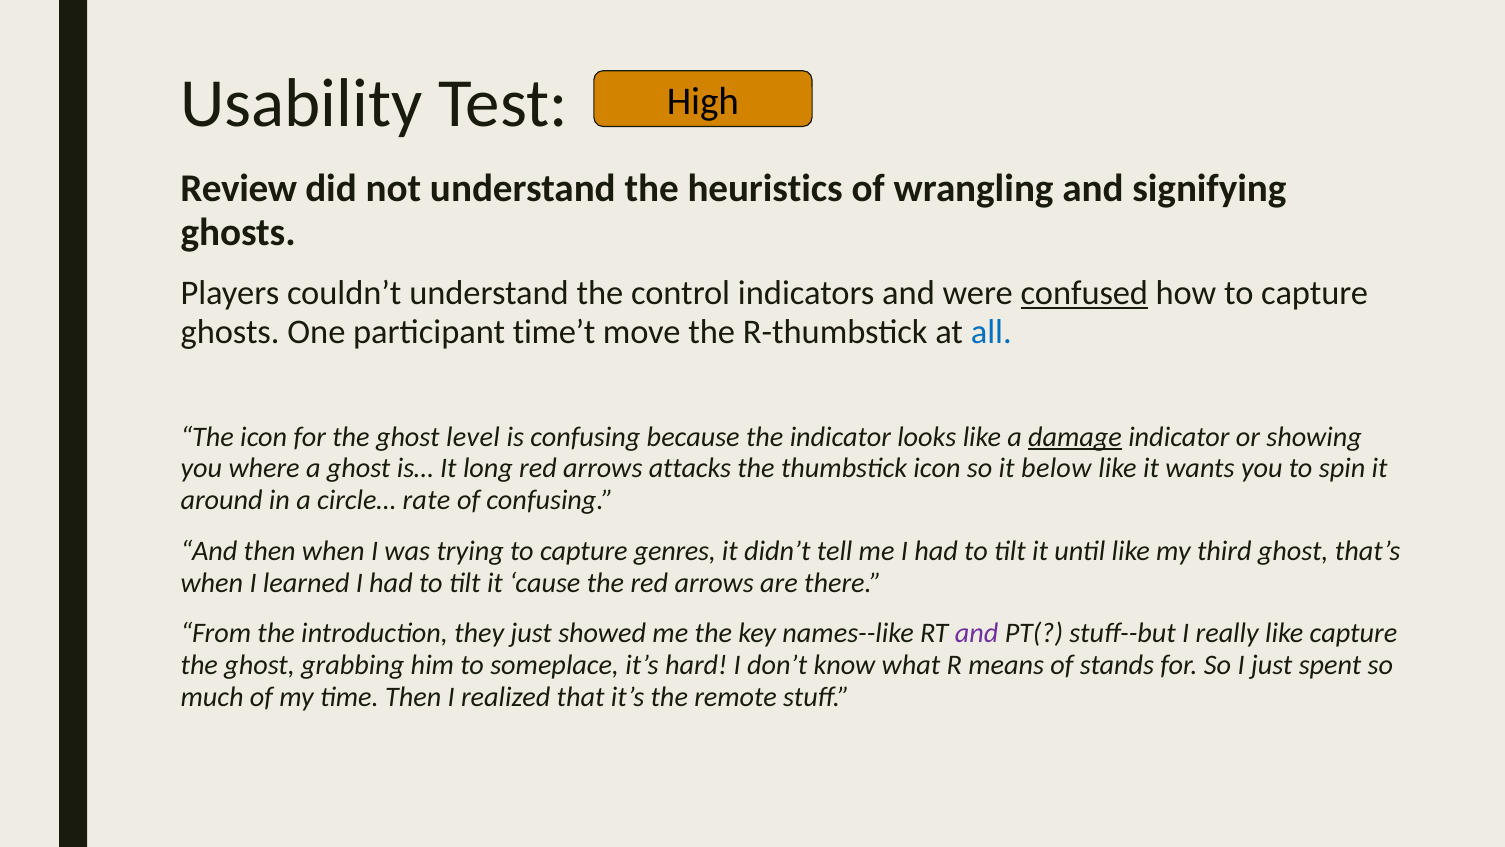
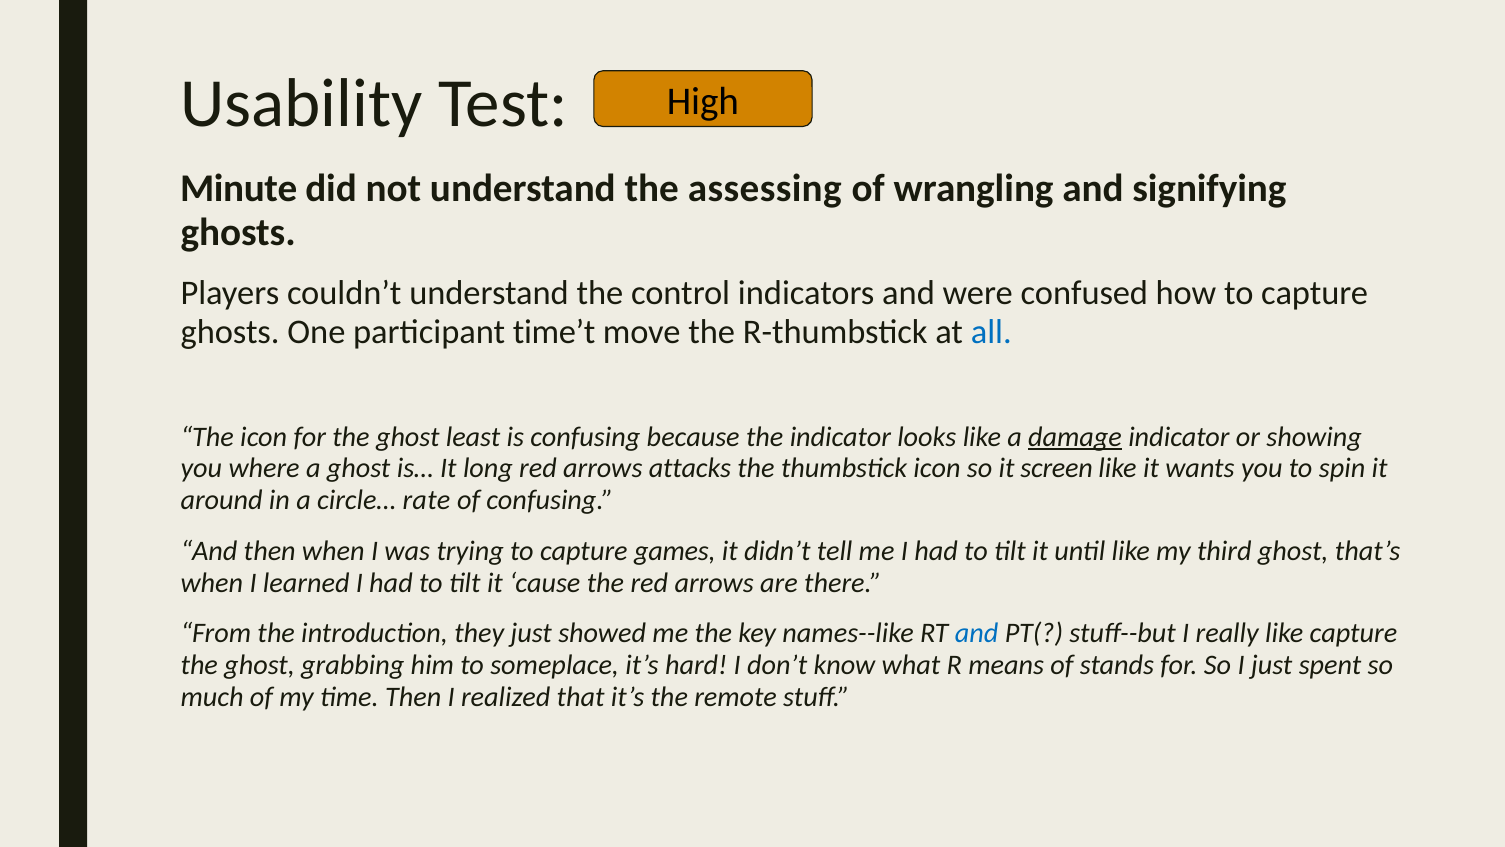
Review: Review -> Minute
heuristics: heuristics -> assessing
confused underline: present -> none
level: level -> least
below: below -> screen
genres: genres -> games
and at (977, 633) colour: purple -> blue
